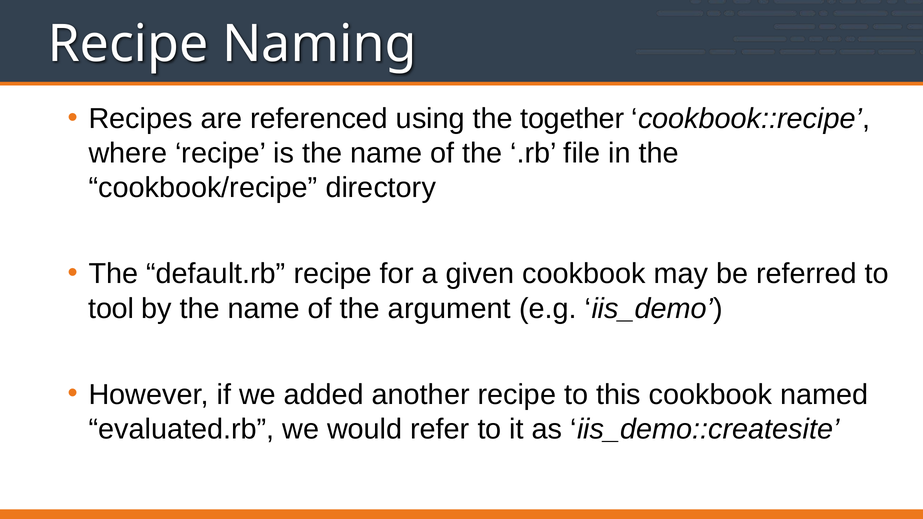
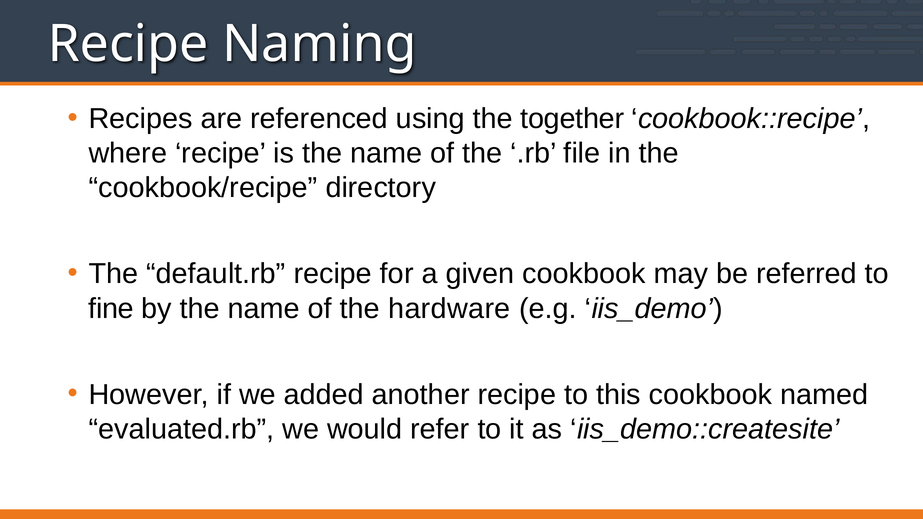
tool: tool -> fine
argument: argument -> hardware
